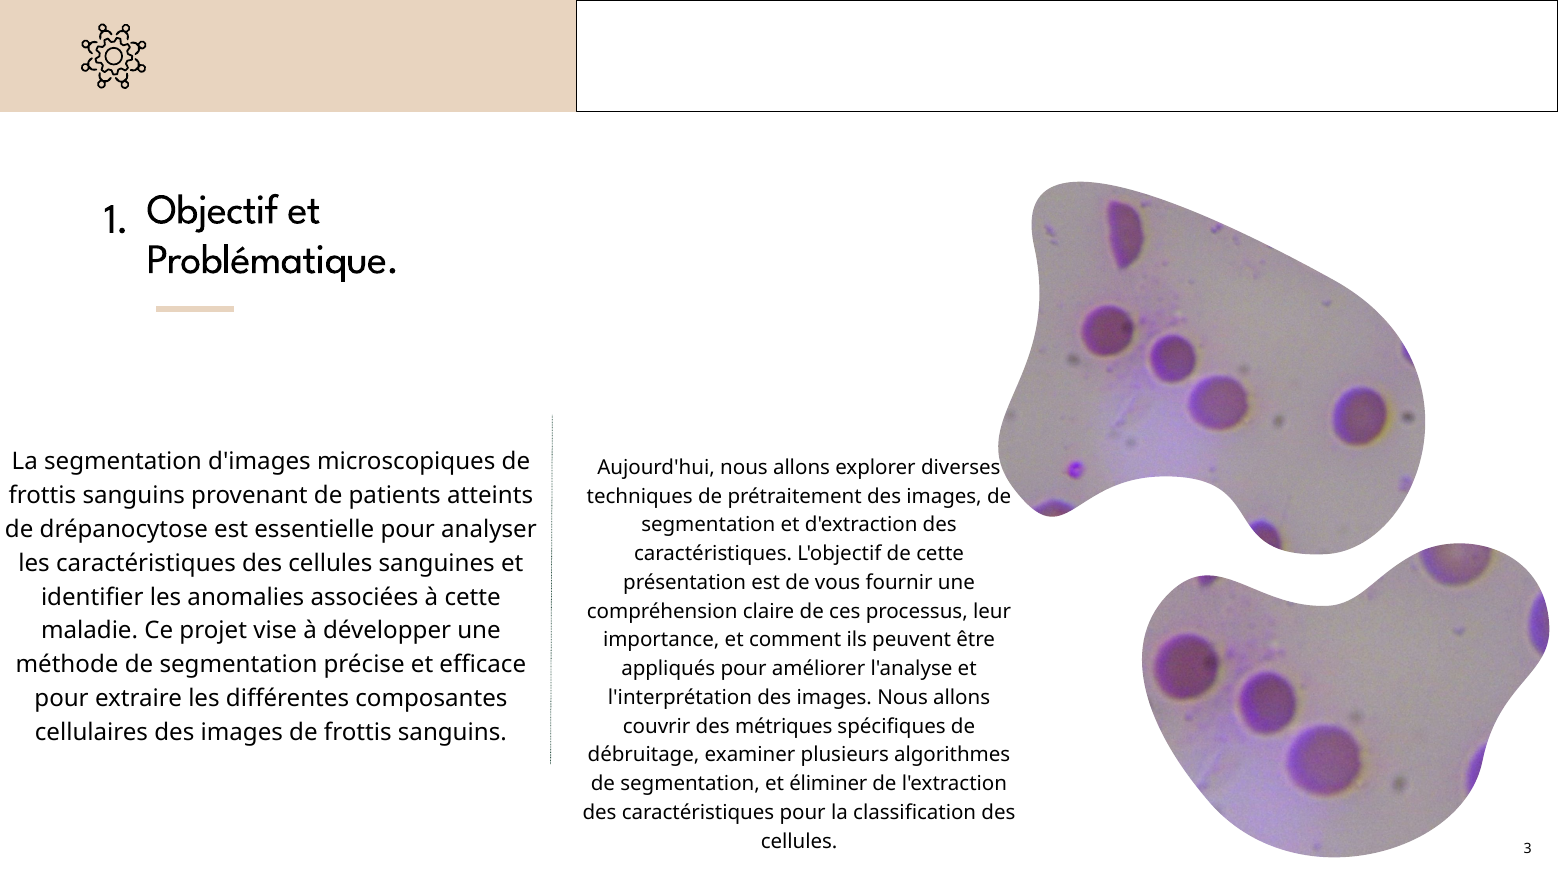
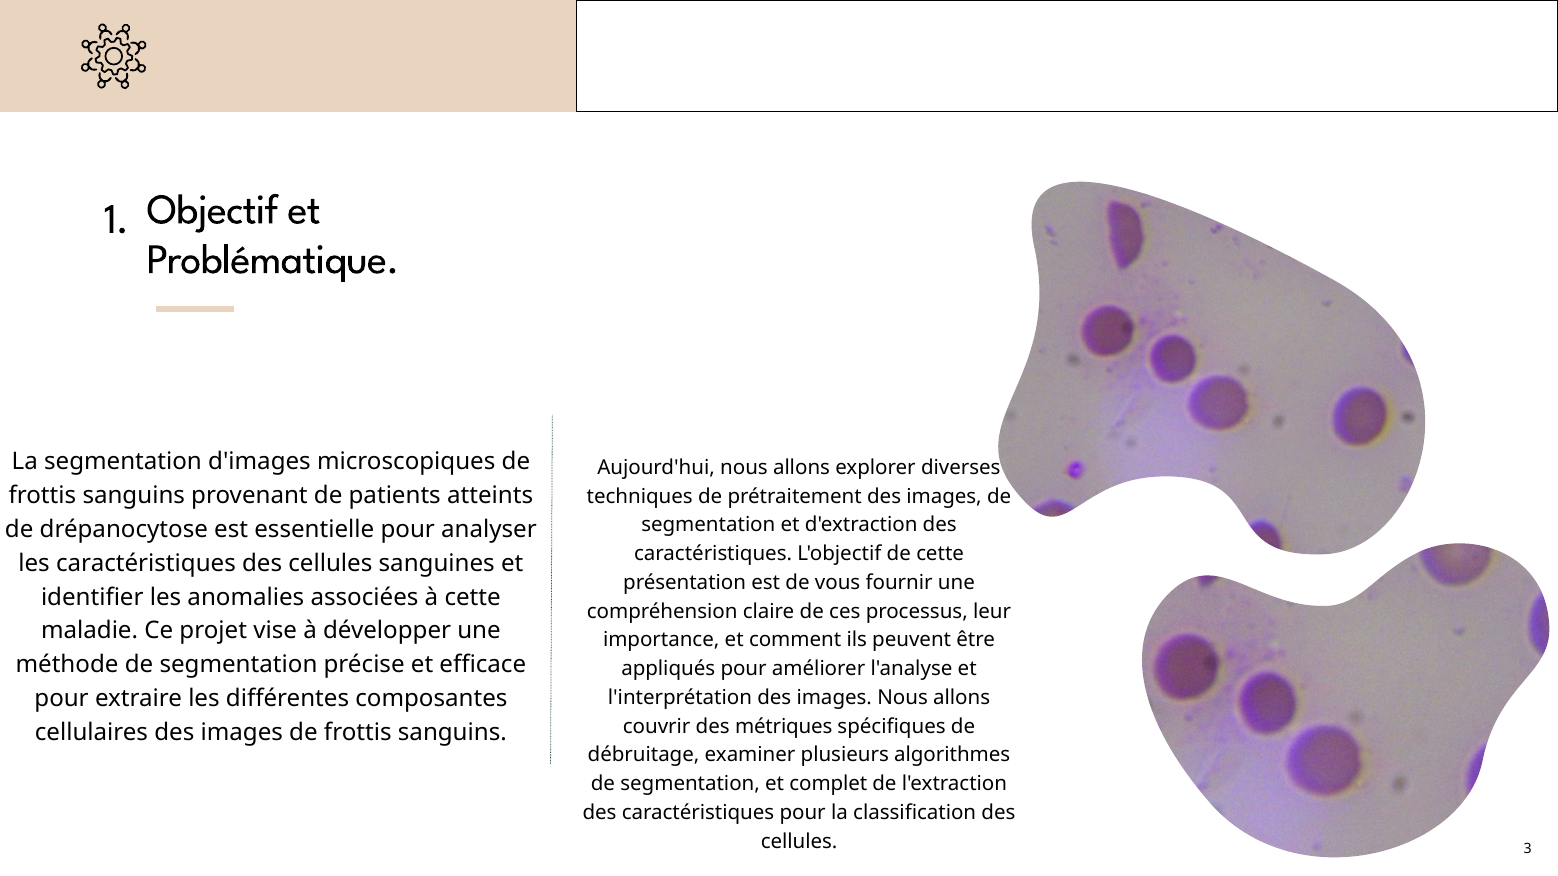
éliminer: éliminer -> complet
